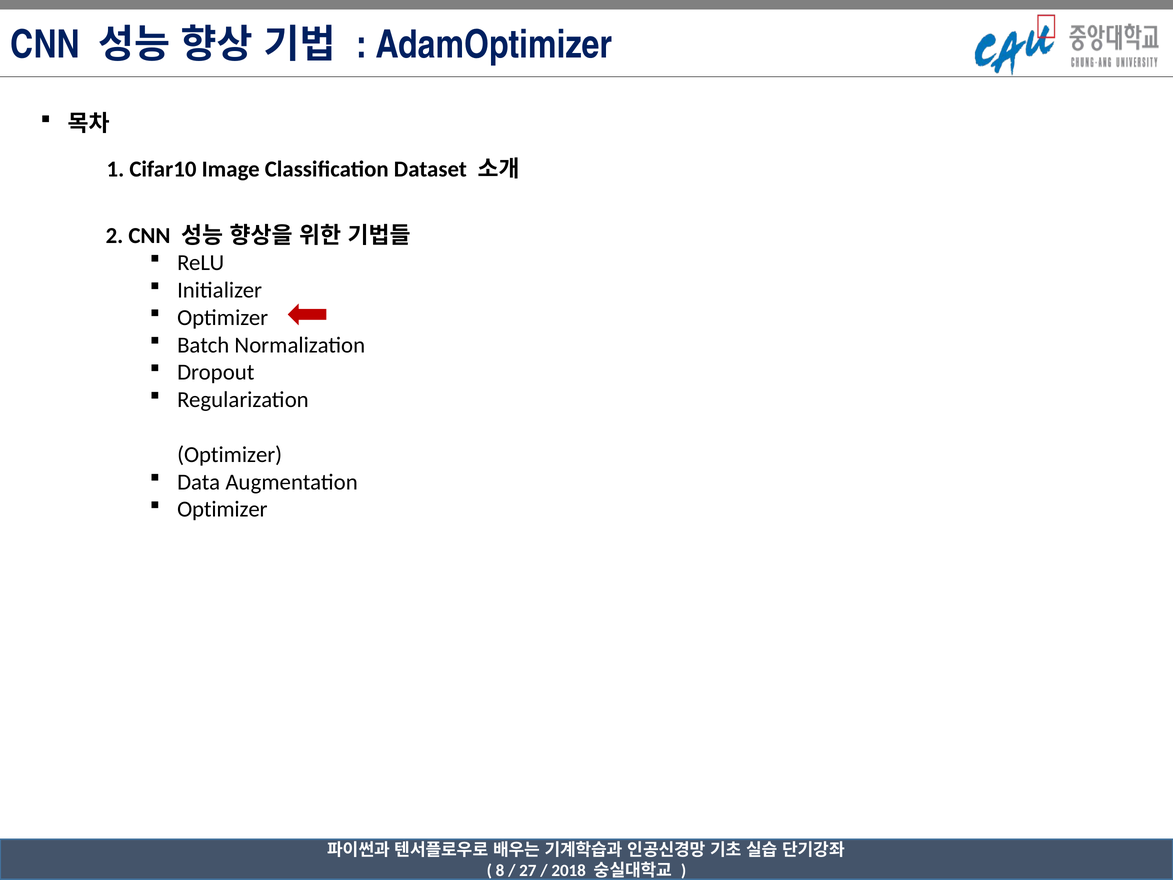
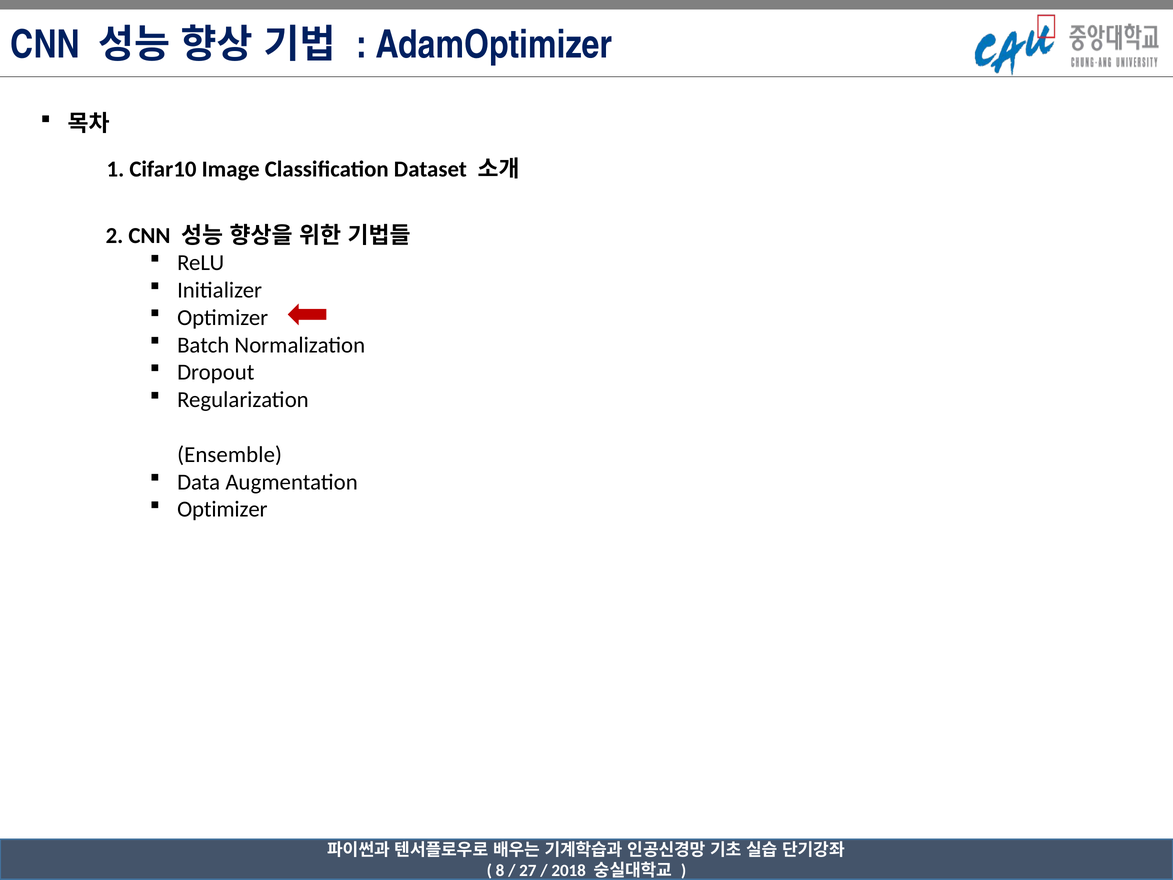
Optimizer at (230, 455): Optimizer -> Ensemble
